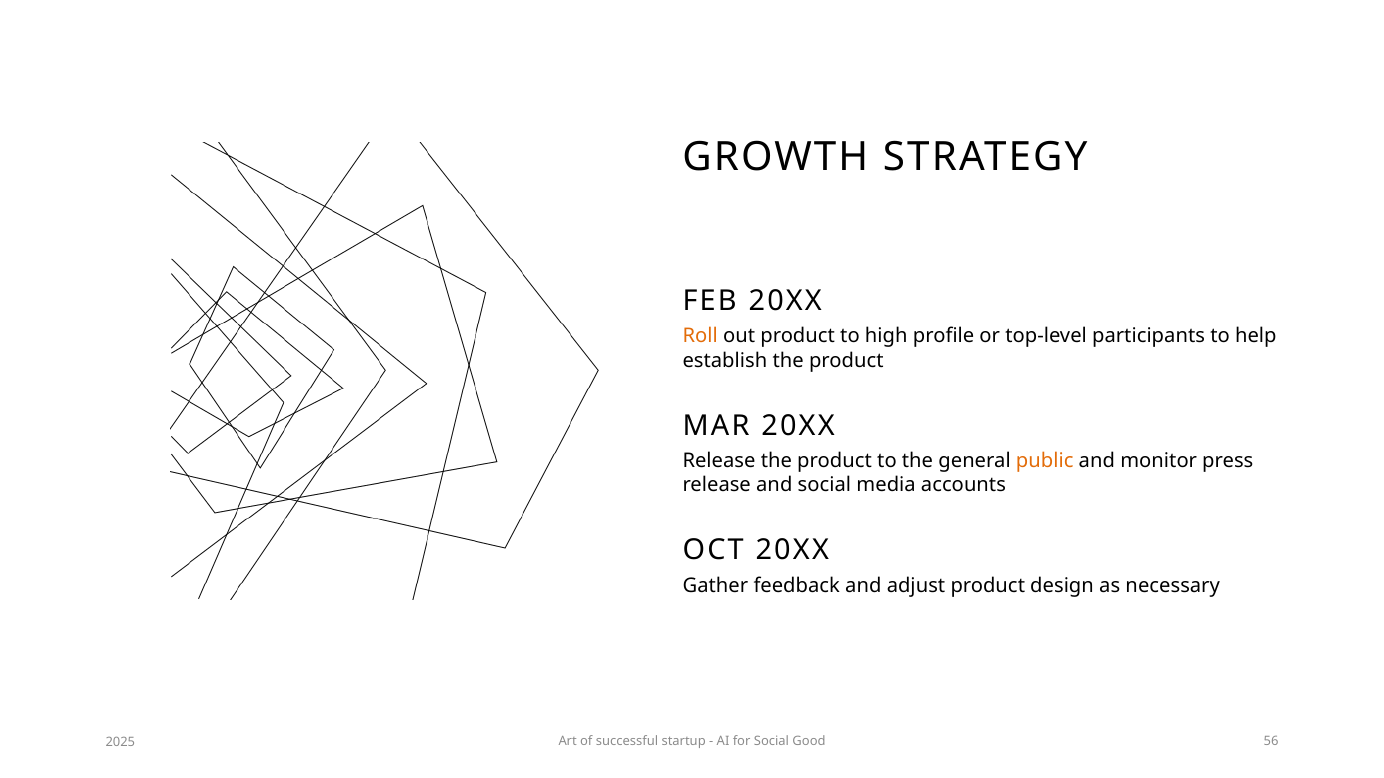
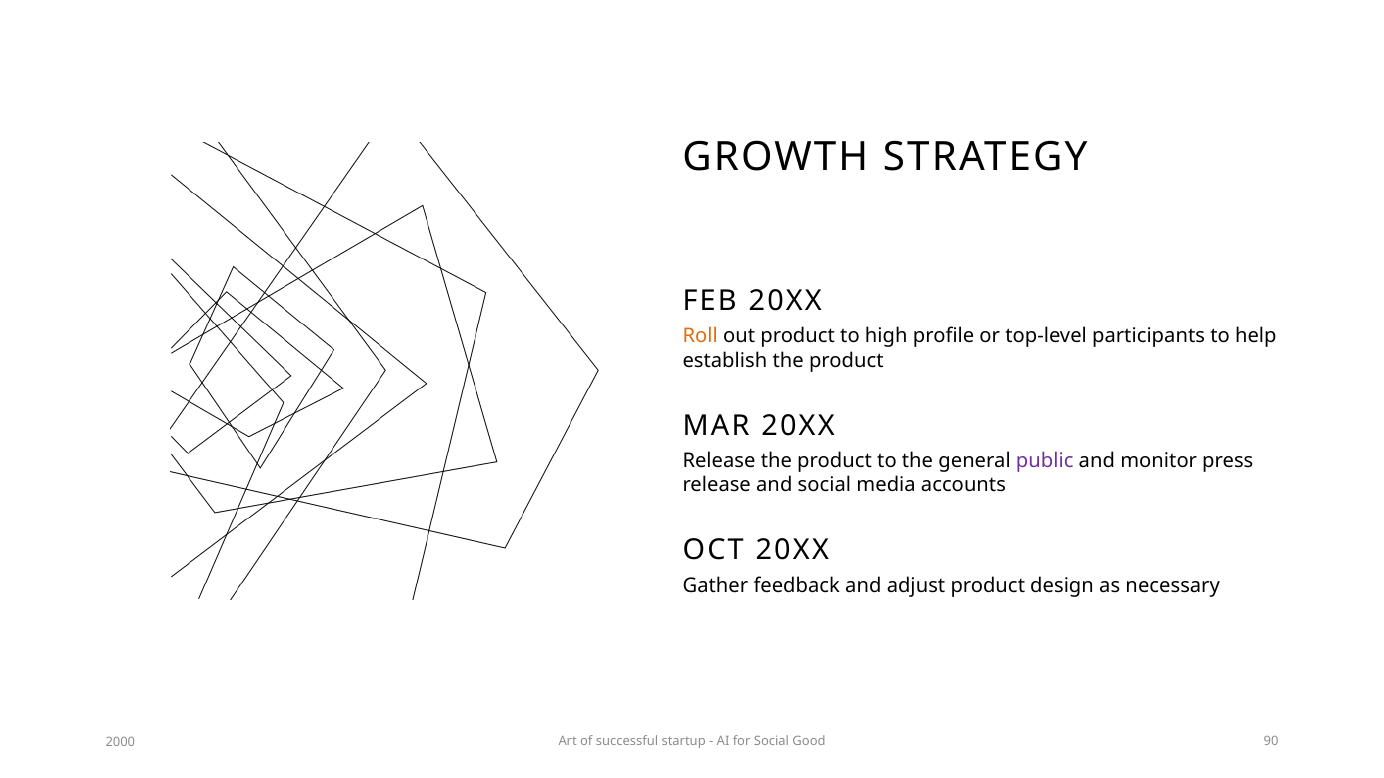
public colour: orange -> purple
56: 56 -> 90
2025: 2025 -> 2000
